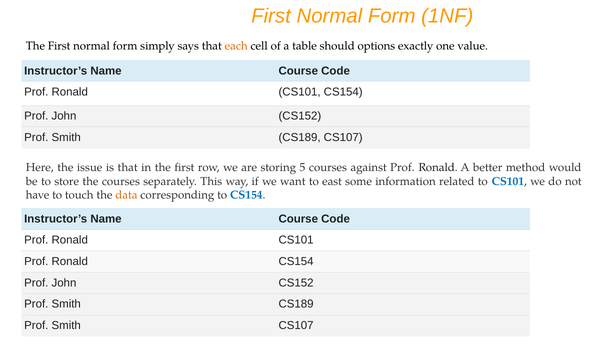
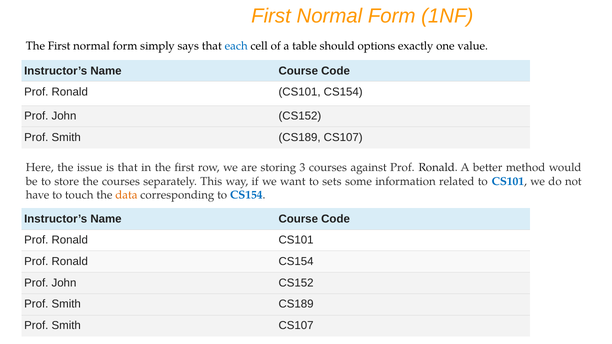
each colour: orange -> blue
5: 5 -> 3
east: east -> sets
